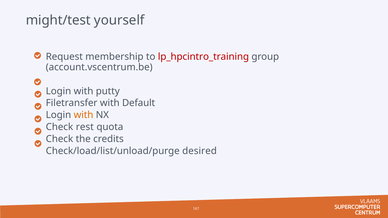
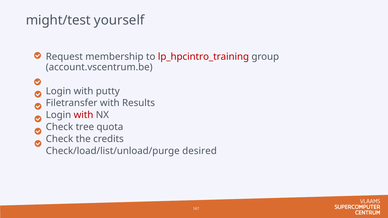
Default: Default -> Results
with at (84, 115) colour: orange -> red
rest: rest -> tree
